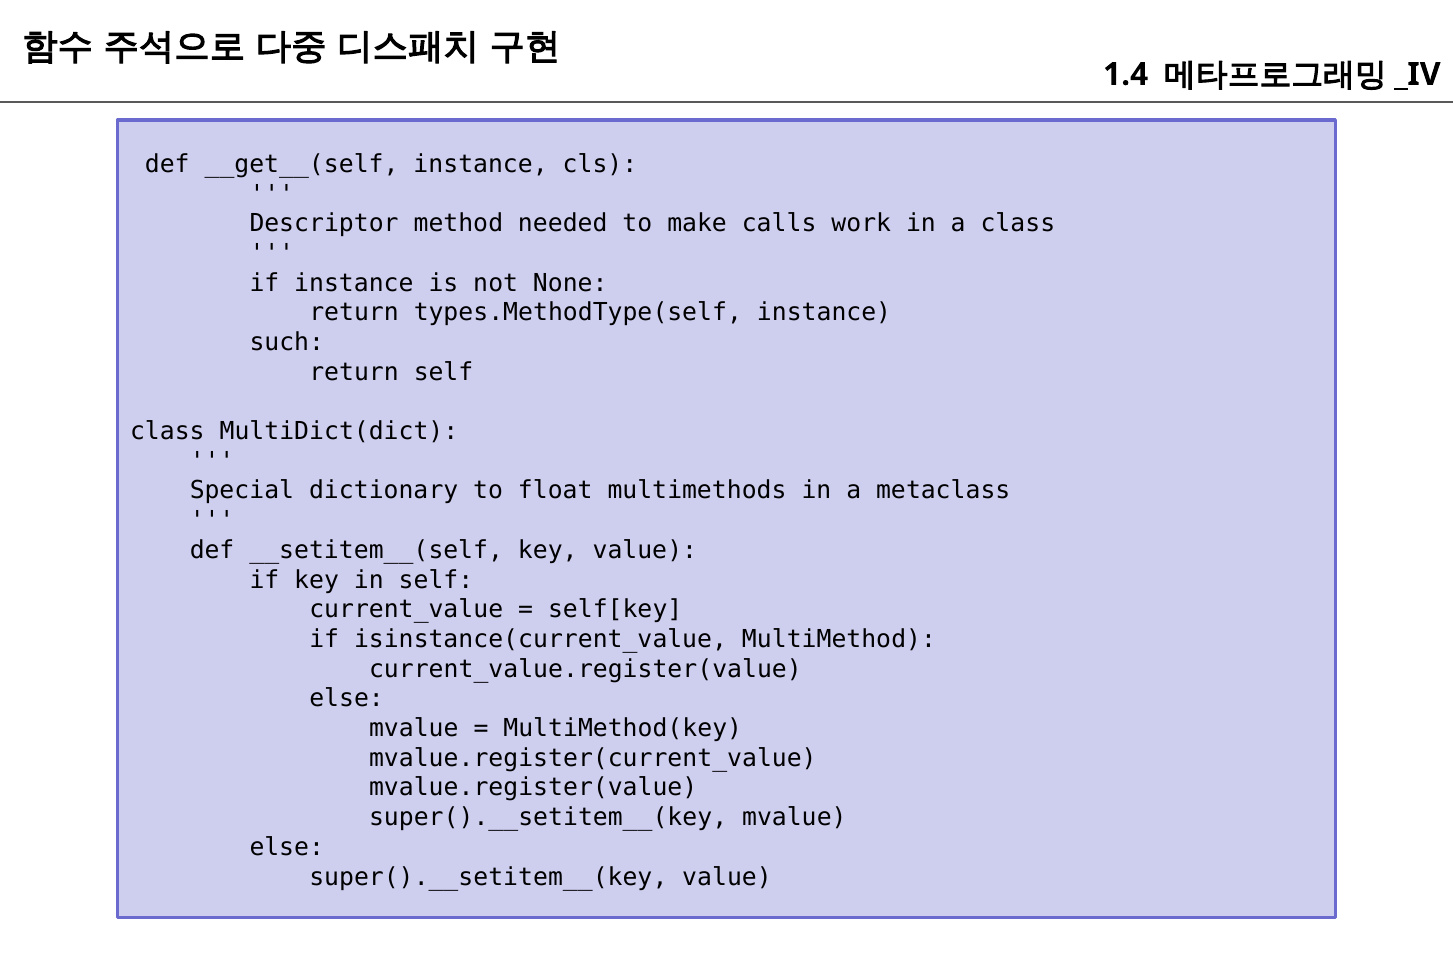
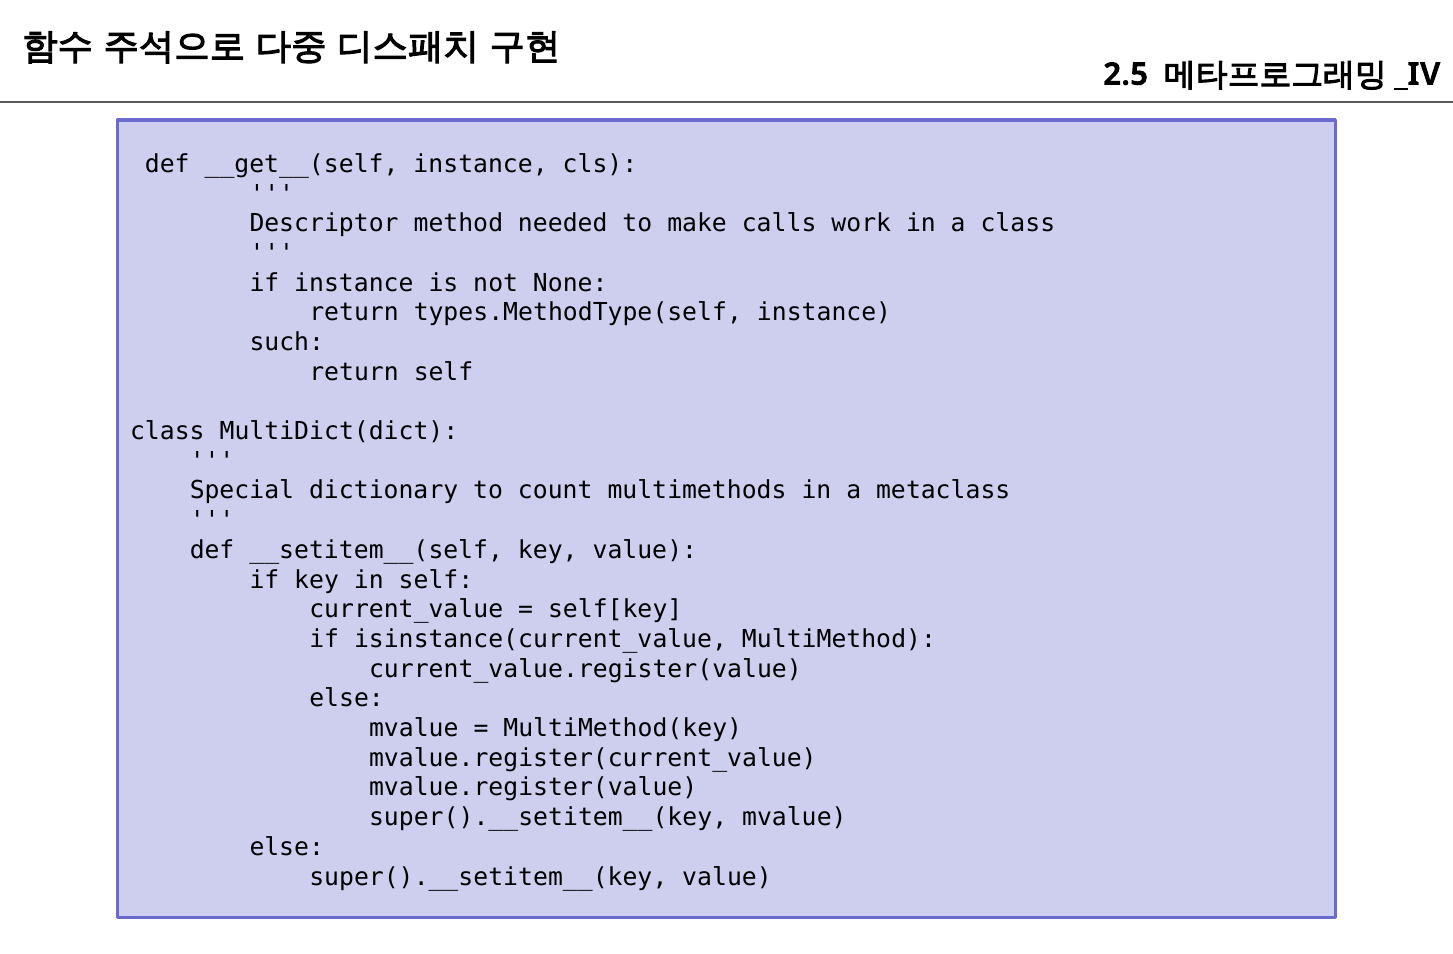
1.4: 1.4 -> 2.5
float: float -> count
